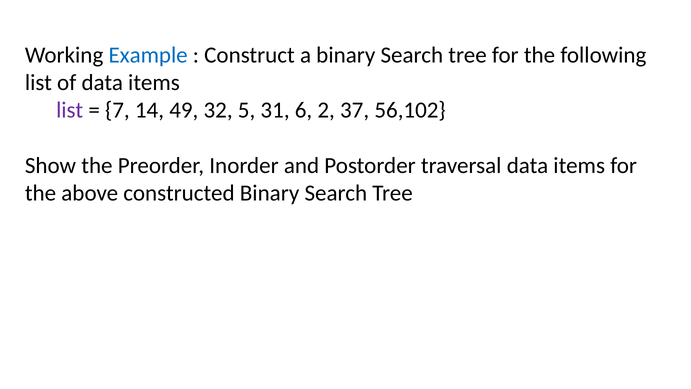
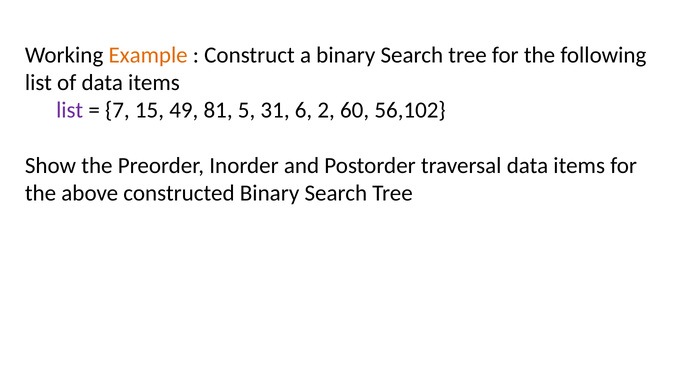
Example colour: blue -> orange
14: 14 -> 15
32: 32 -> 81
37: 37 -> 60
